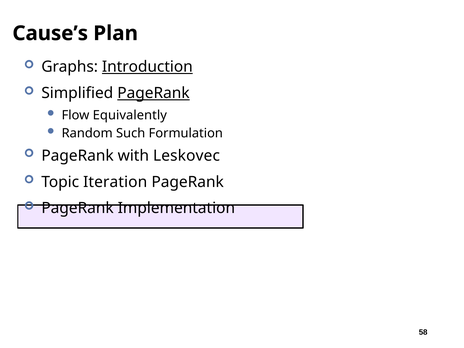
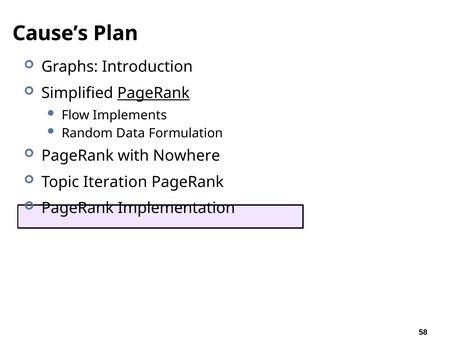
Introduction underline: present -> none
Equivalently: Equivalently -> Implements
Such: Such -> Data
Leskovec: Leskovec -> Nowhere
